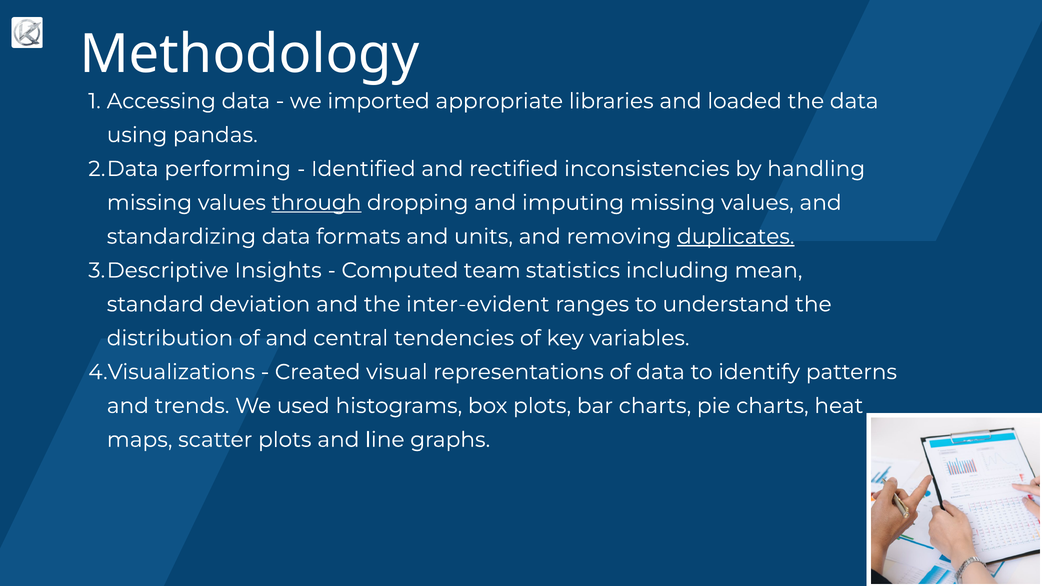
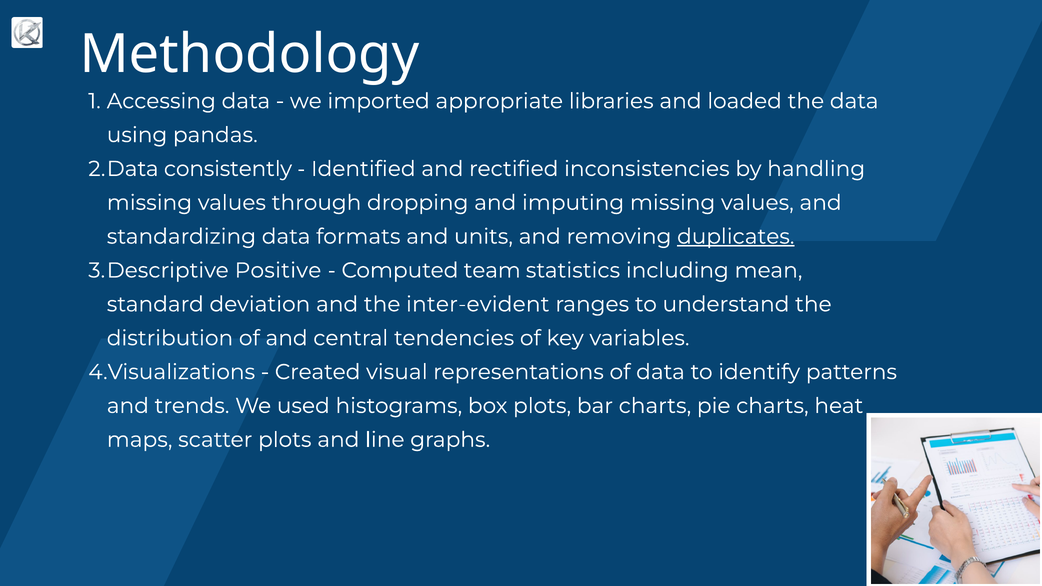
performing: performing -> consistently
through underline: present -> none
Insights: Insights -> Positive
